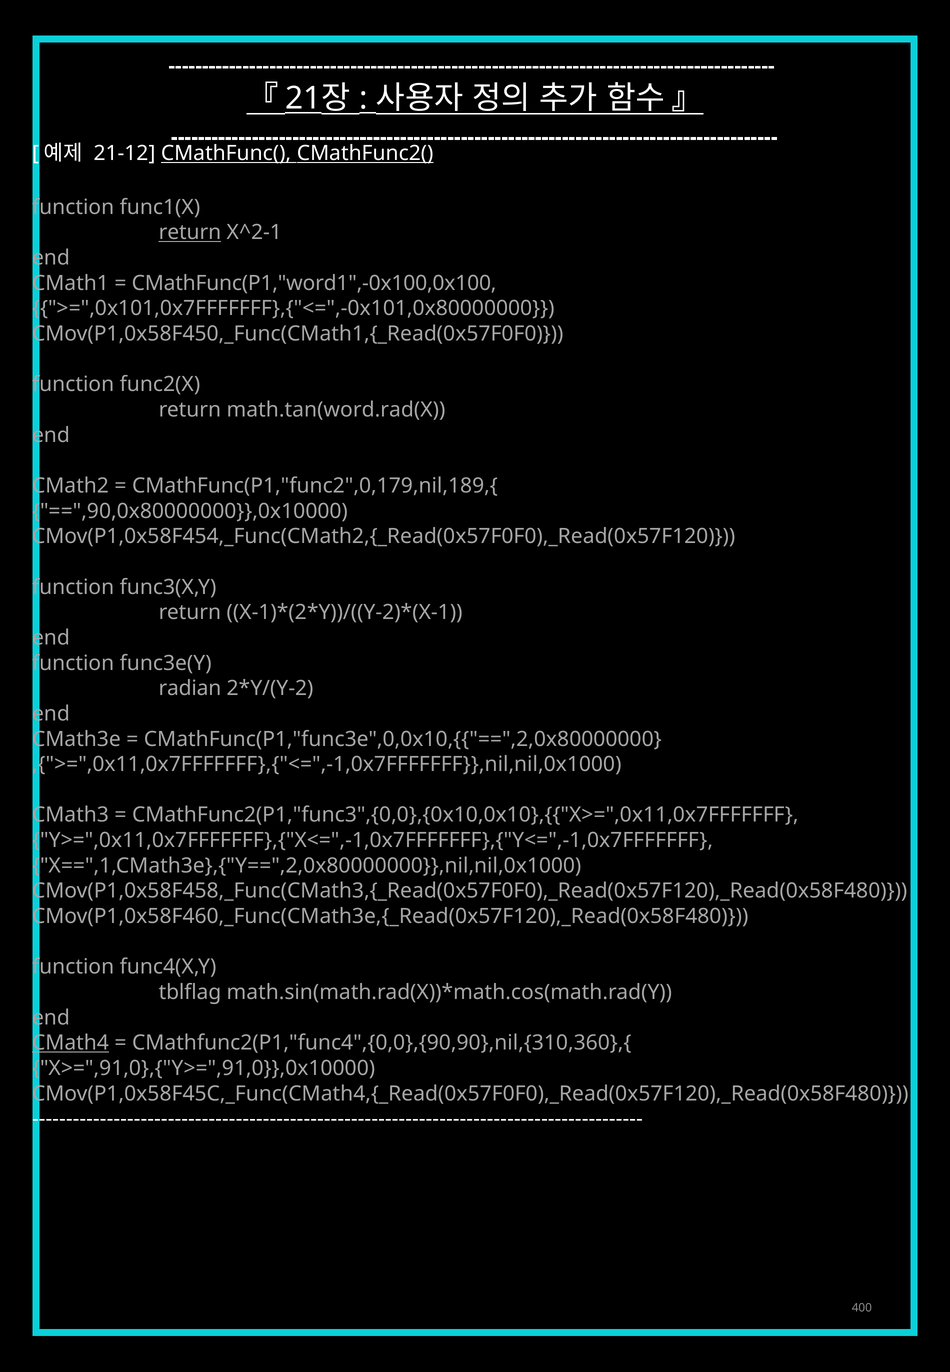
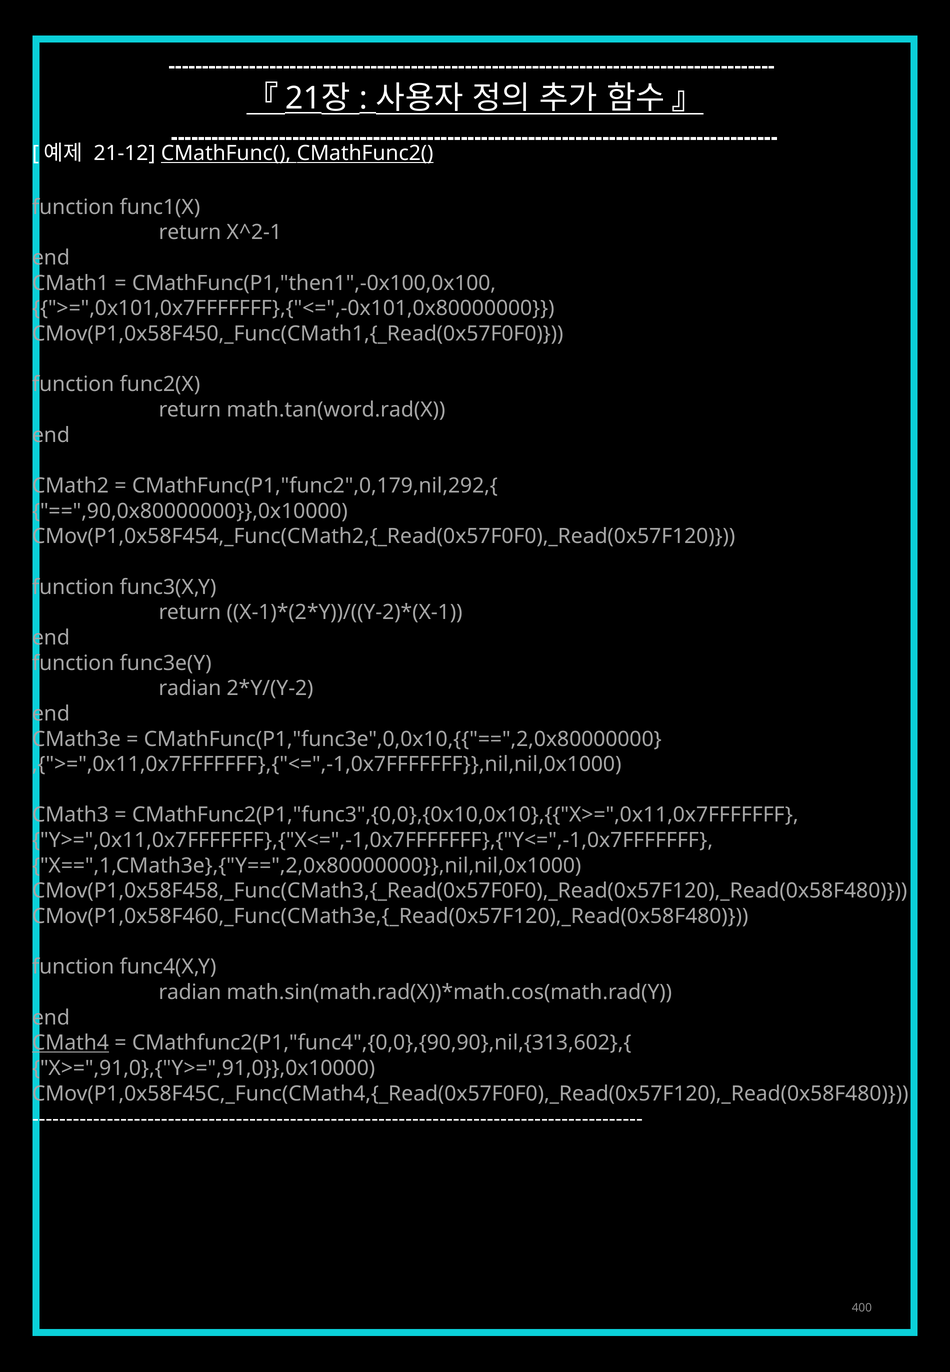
return at (190, 233) underline: present -> none
CMathFunc(P1,"word1",-0x100,0x100: CMathFunc(P1,"word1",-0x100,0x100 -> CMathFunc(P1,"then1",-0x100,0x100
CMathFunc(P1,"func2",0,179,nil,189,{: CMathFunc(P1,"func2",0,179,nil,189,{ -> CMathFunc(P1,"func2",0,179,nil,292,{
tblflag at (190, 993): tblflag -> radian
CMathfunc2(P1,"func4",{0,0},{90,90},nil,{310,360},{: CMathfunc2(P1,"func4",{0,0},{90,90},nil,{310,360},{ -> CMathfunc2(P1,"func4",{0,0},{90,90},nil,{313,602},{
